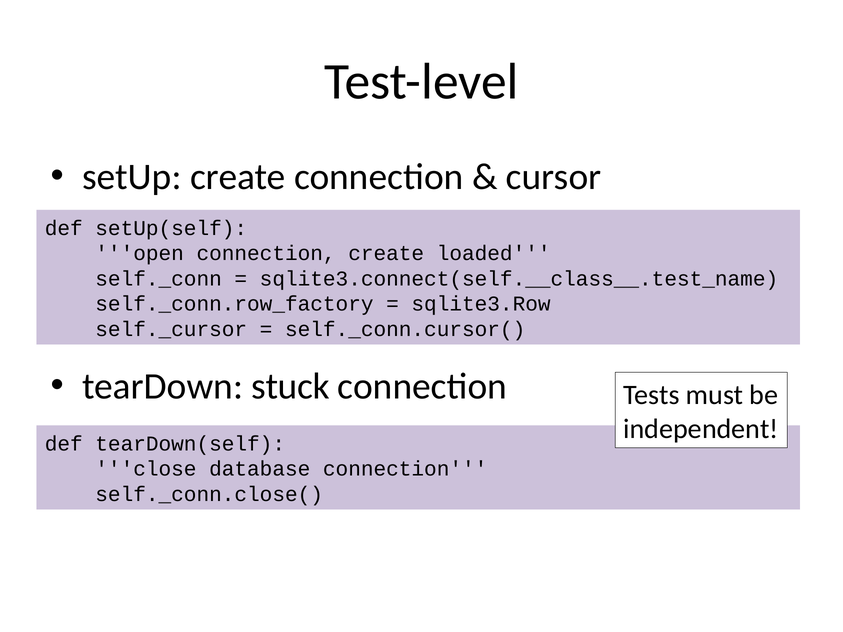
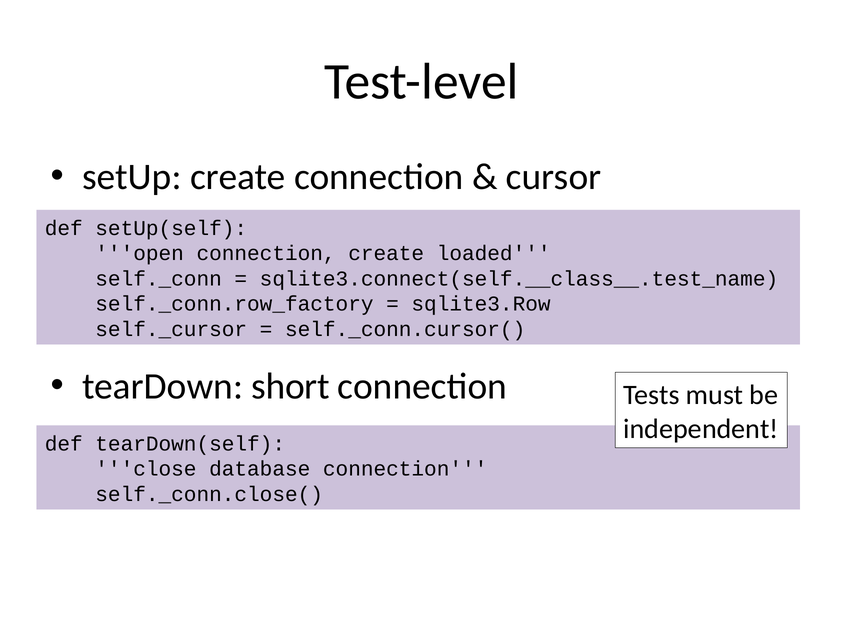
stuck: stuck -> short
